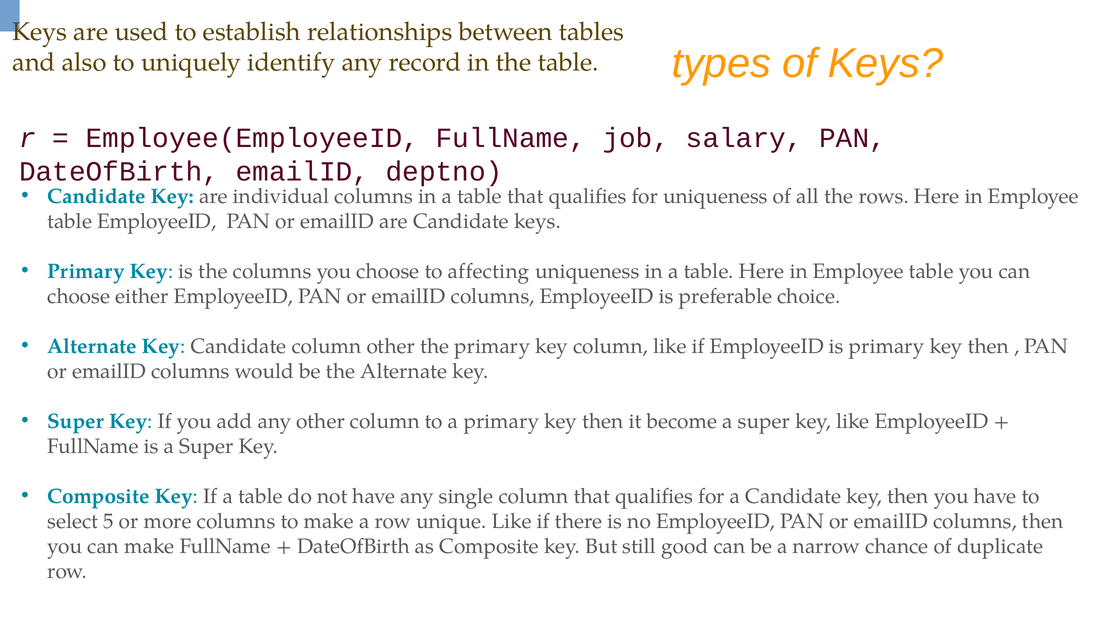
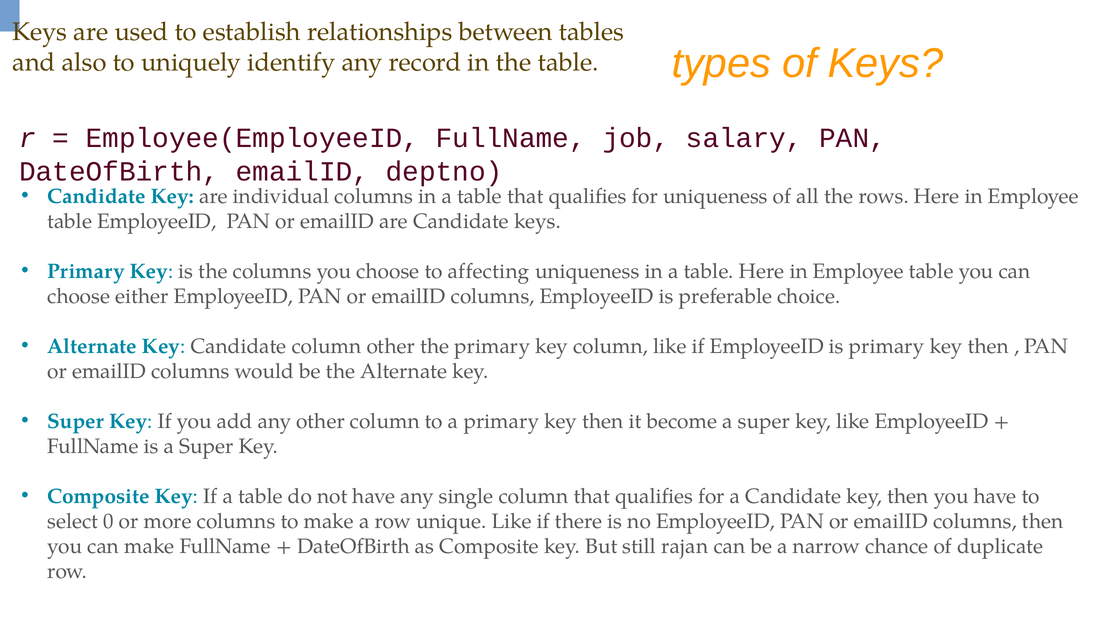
5: 5 -> 0
good: good -> rajan
